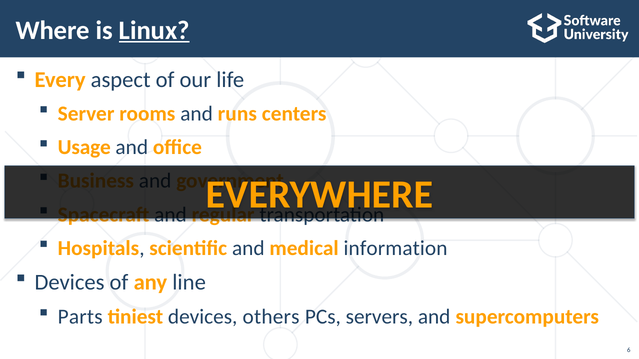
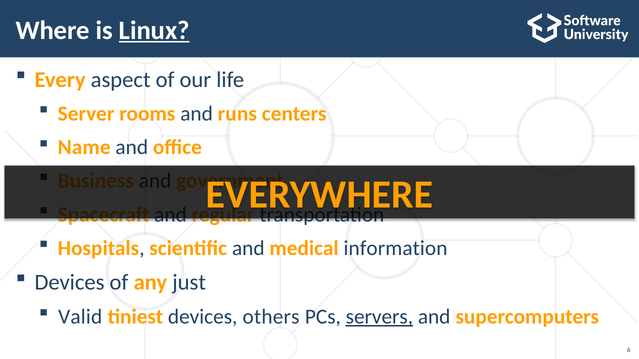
Usage: Usage -> Name
line: line -> just
Parts: Parts -> Valid
servers underline: none -> present
